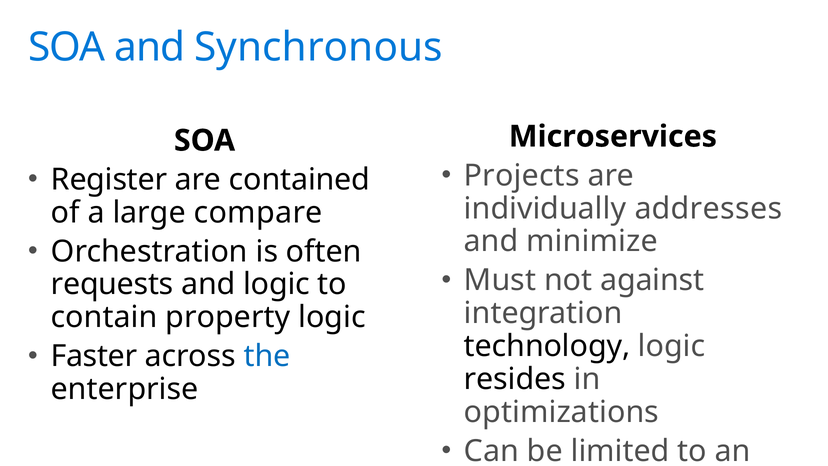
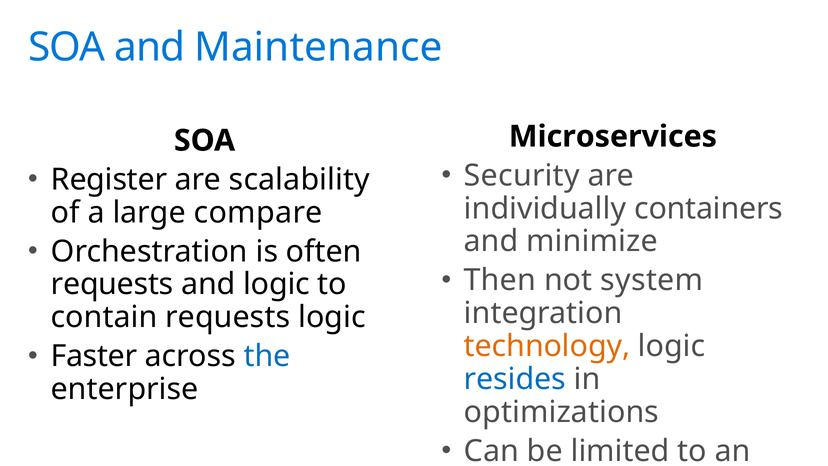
Synchronous: Synchronous -> Maintenance
Projects: Projects -> Security
contained: contained -> scalability
addresses: addresses -> containers
Must: Must -> Then
against: against -> system
contain property: property -> requests
technology colour: black -> orange
resides colour: black -> blue
